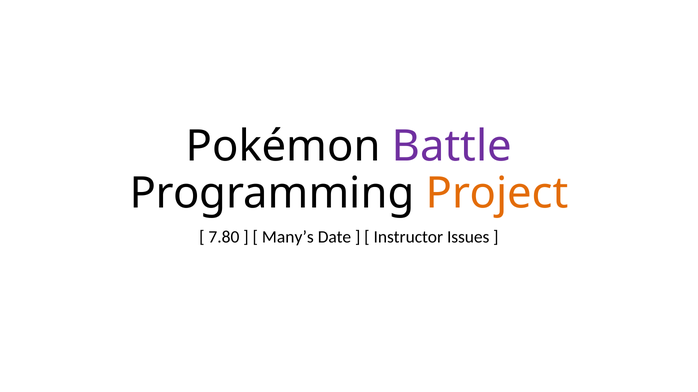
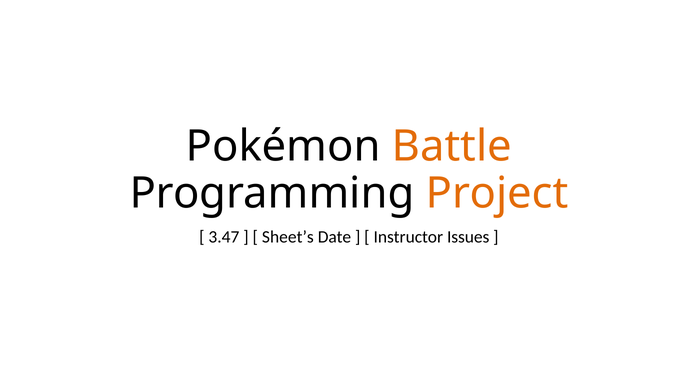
Battle colour: purple -> orange
7.80: 7.80 -> 3.47
Many’s: Many’s -> Sheet’s
